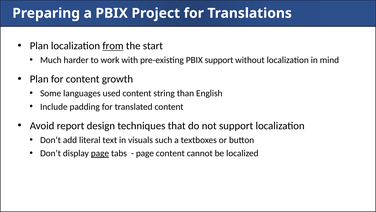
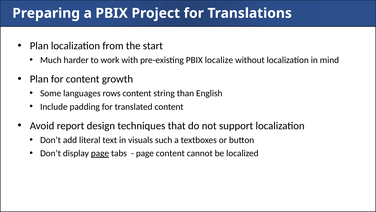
from underline: present -> none
PBIX support: support -> localize
used: used -> rows
